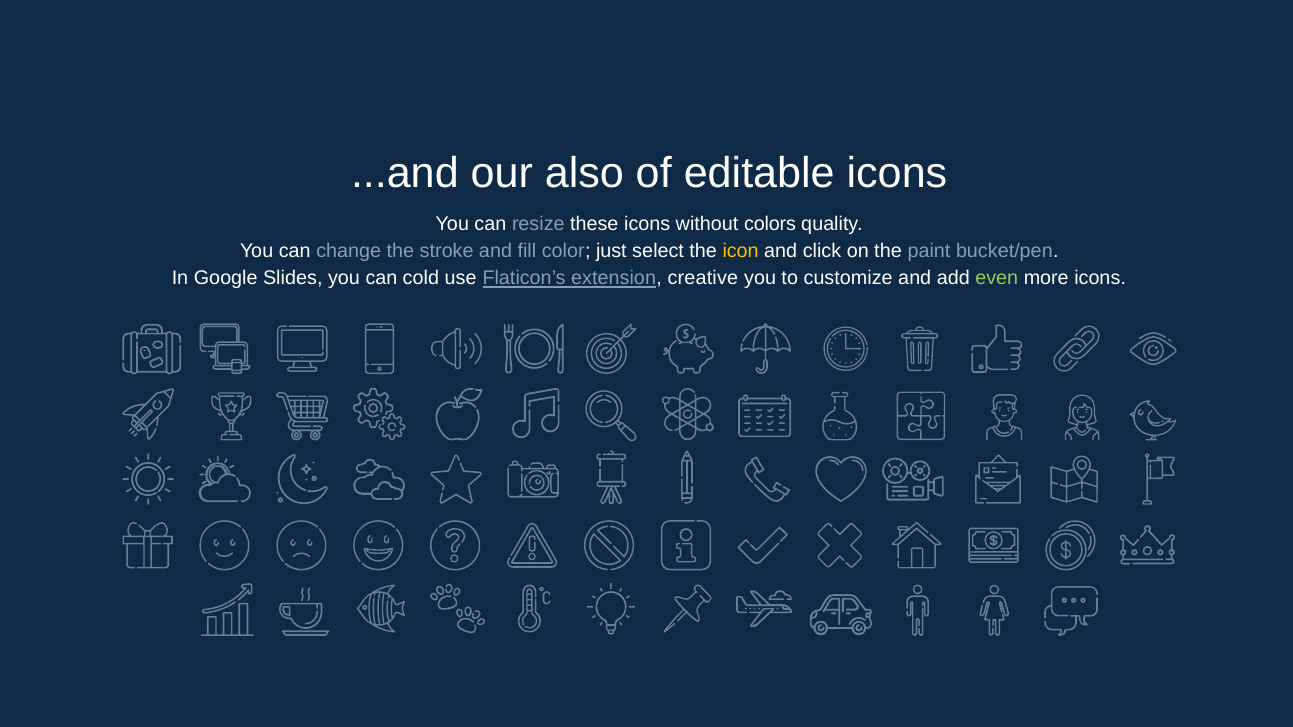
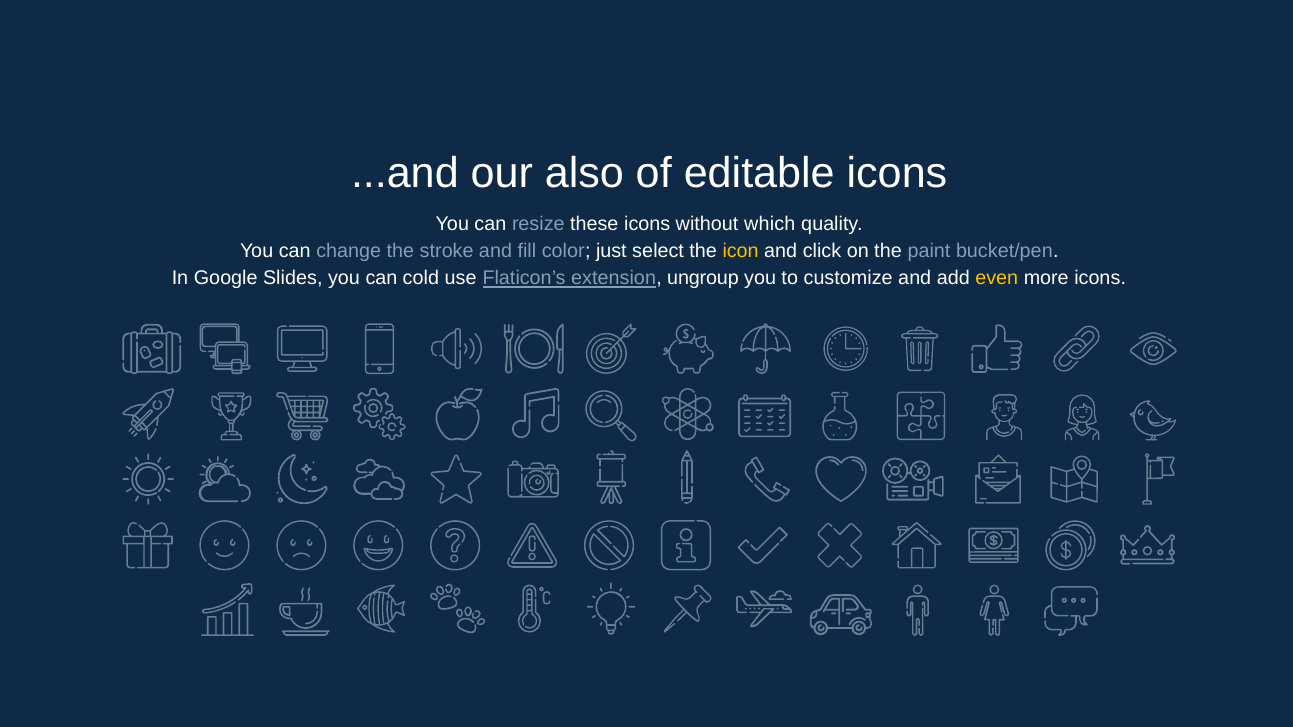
colors: colors -> which
creative: creative -> ungroup
even colour: light green -> yellow
